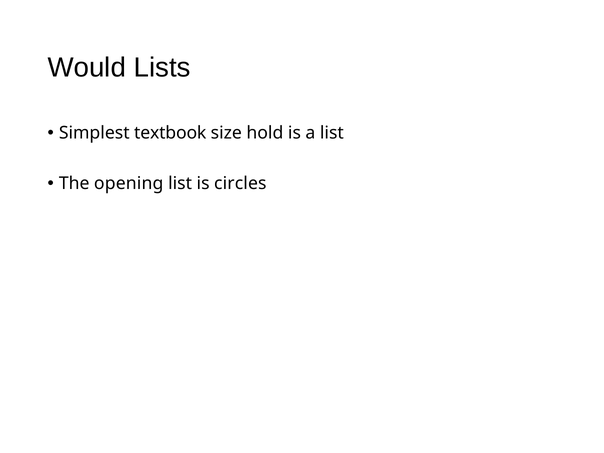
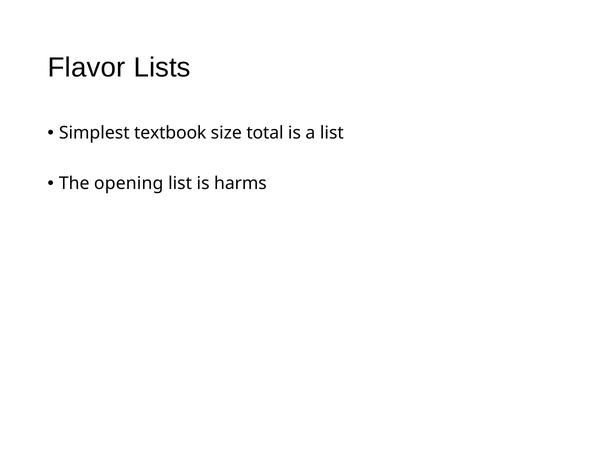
Would: Would -> Flavor
hold: hold -> total
circles: circles -> harms
